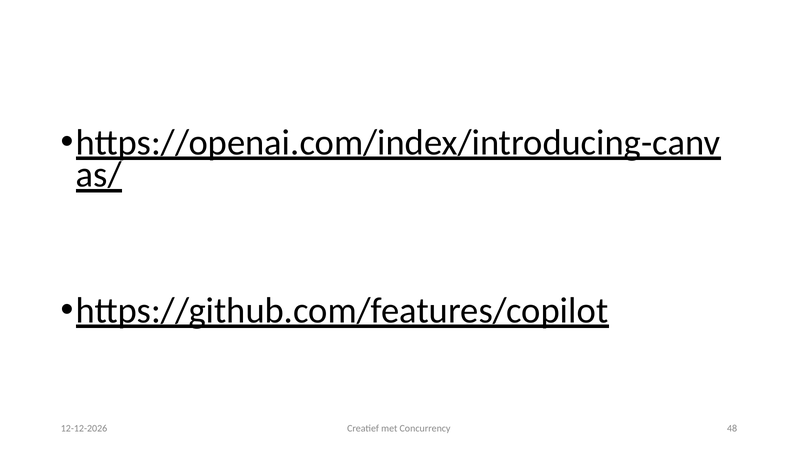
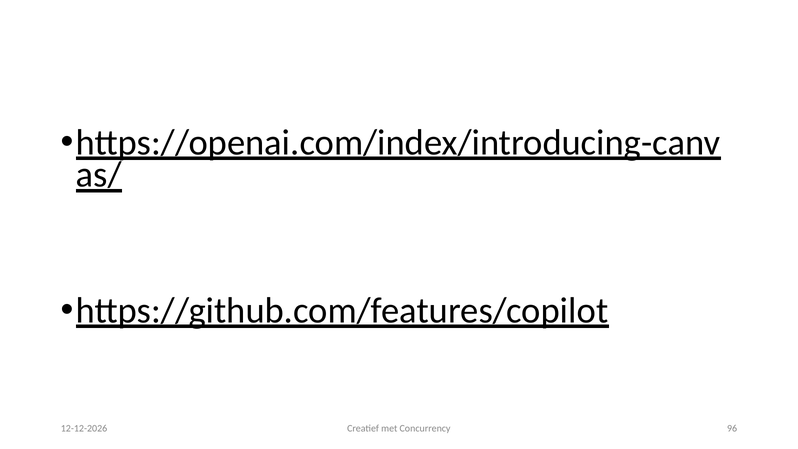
48: 48 -> 96
